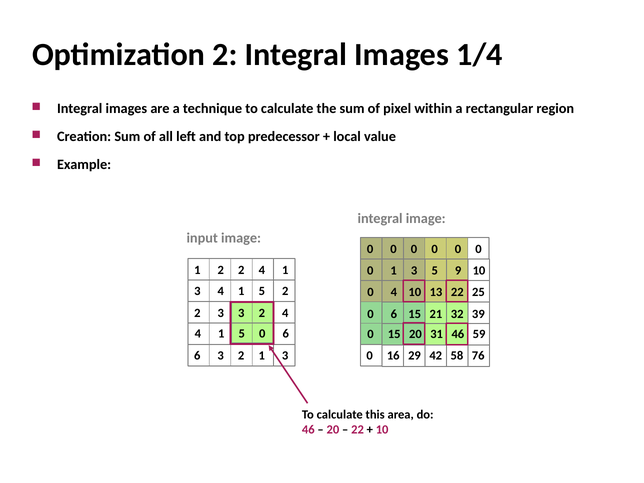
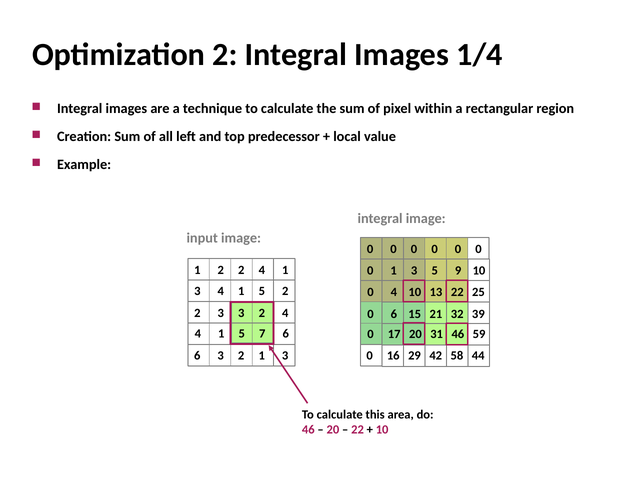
5 0: 0 -> 7
0 15: 15 -> 17
76: 76 -> 44
